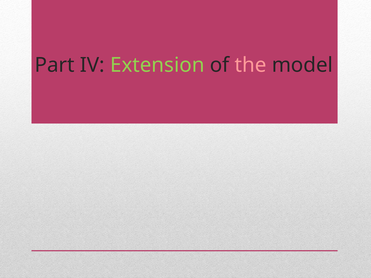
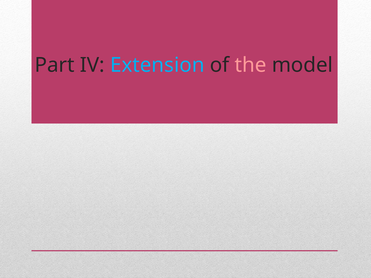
Extension colour: light green -> light blue
